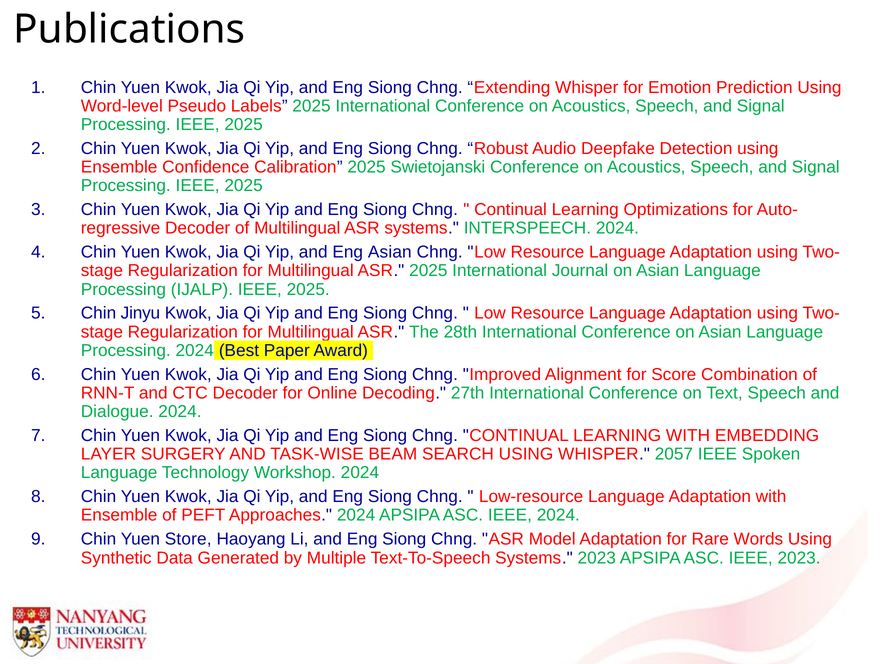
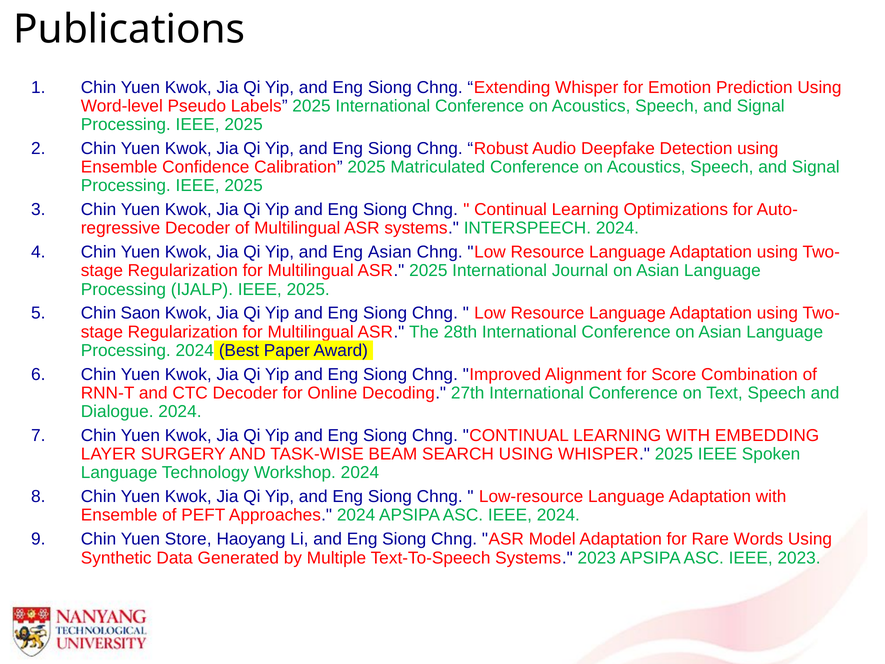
Swietojanski: Swietojanski -> Matriculated
Jinyu: Jinyu -> Saon
WHISPER 2057: 2057 -> 2025
